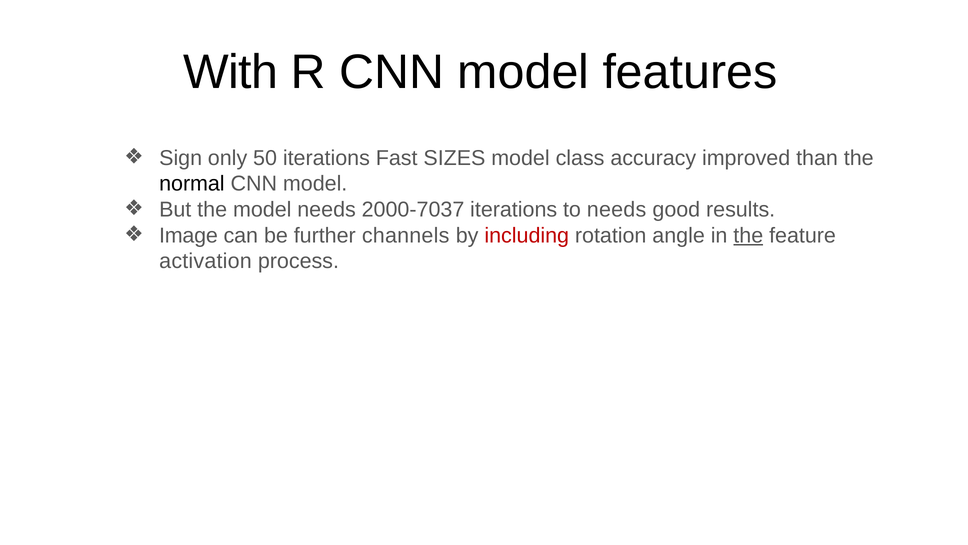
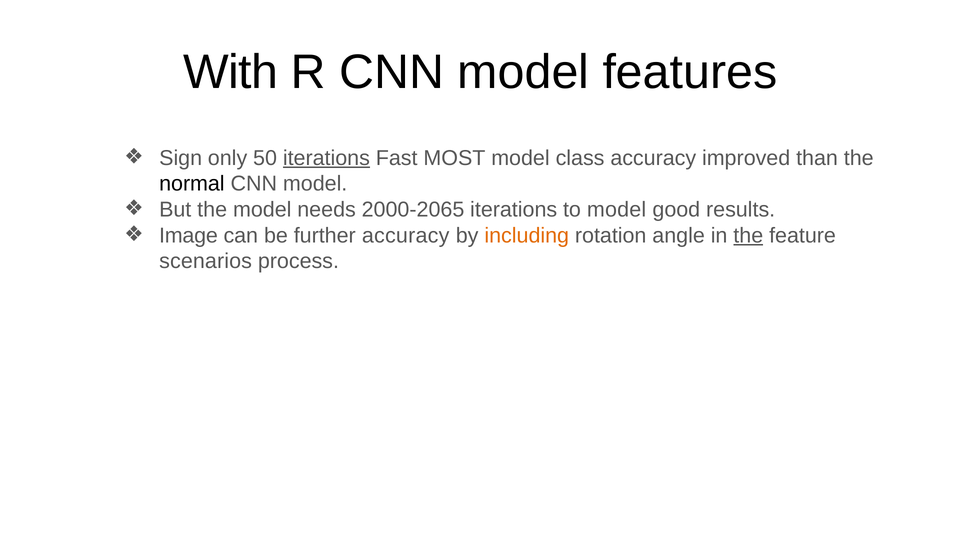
iterations at (326, 158) underline: none -> present
SIZES: SIZES -> MOST
2000-7037: 2000-7037 -> 2000-2065
to needs: needs -> model
further channels: channels -> accuracy
including colour: red -> orange
activation: activation -> scenarios
